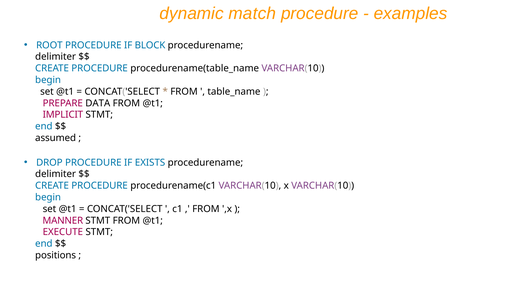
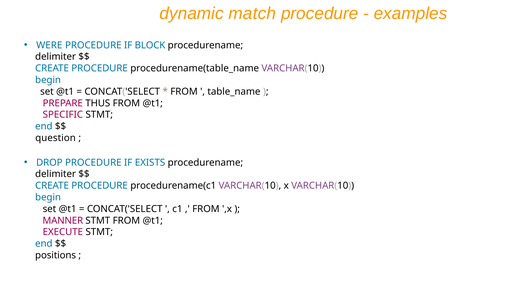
ROOT: ROOT -> WERE
DATA: DATA -> THUS
IMPLICIT: IMPLICIT -> SPECIFIC
assumed: assumed -> question
